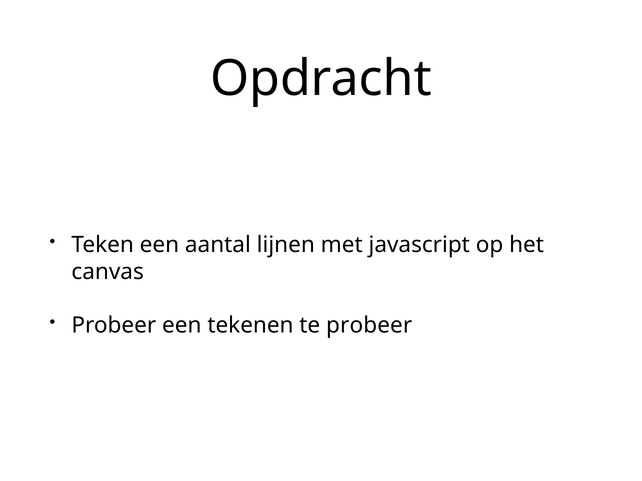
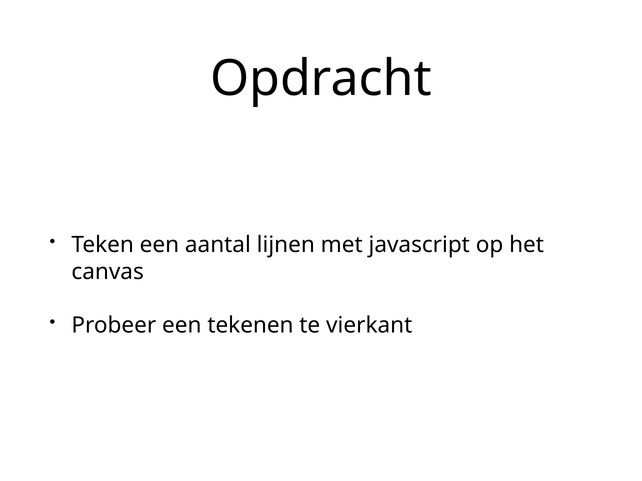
te probeer: probeer -> vierkant
